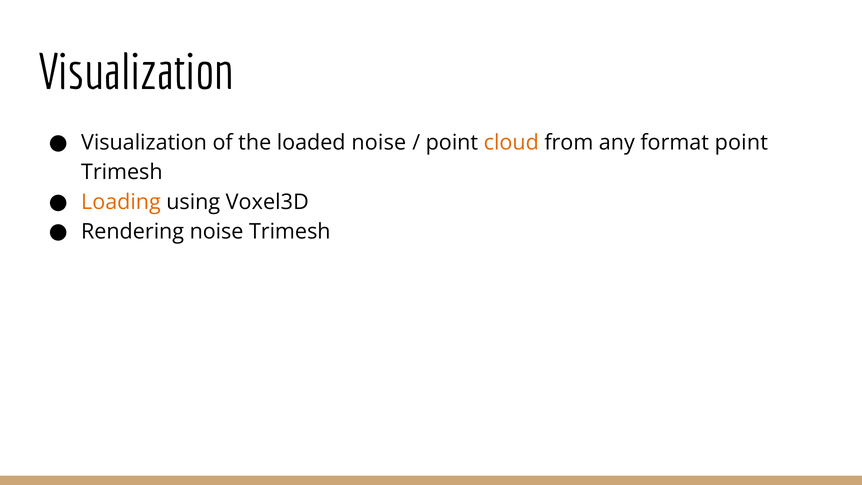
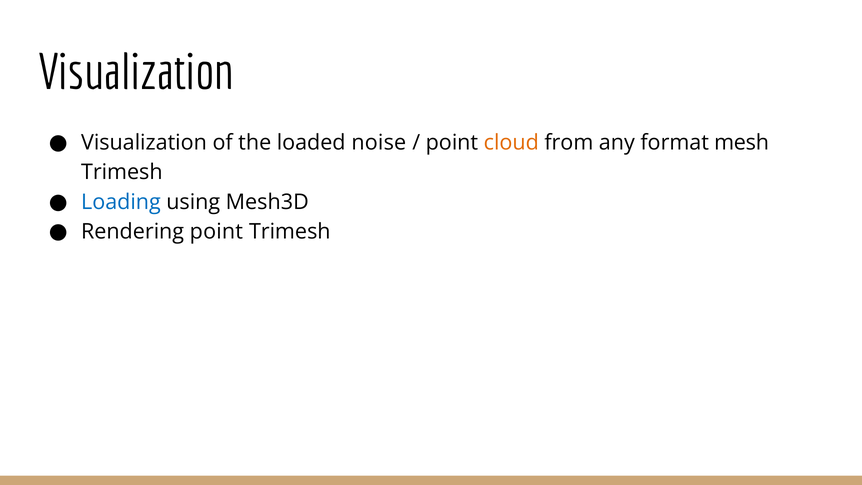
format point: point -> mesh
Loading colour: orange -> blue
Voxel3D: Voxel3D -> Mesh3D
Rendering noise: noise -> point
